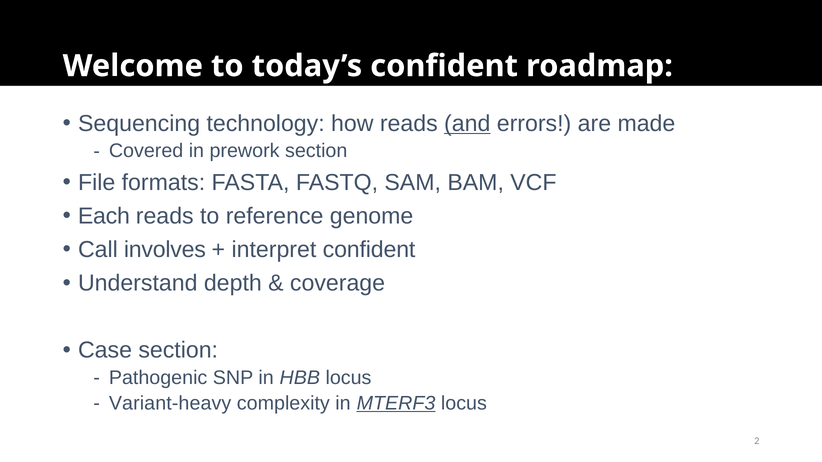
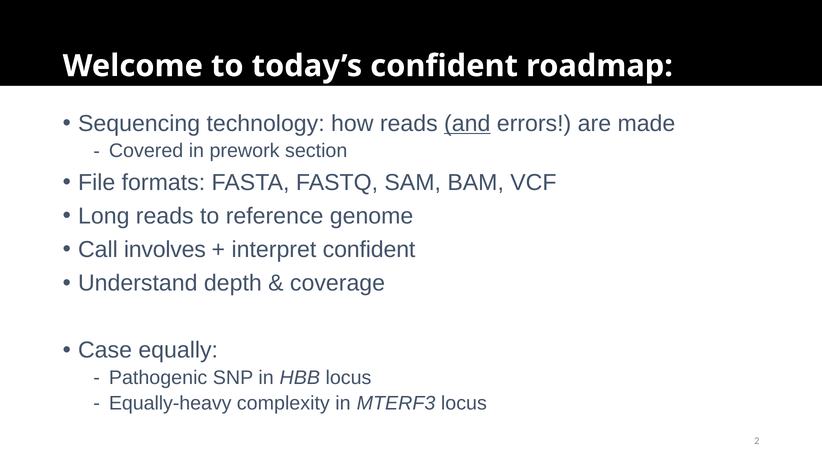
Each: Each -> Long
Case section: section -> equally
Variant-heavy: Variant-heavy -> Equally-heavy
MTERF3 underline: present -> none
